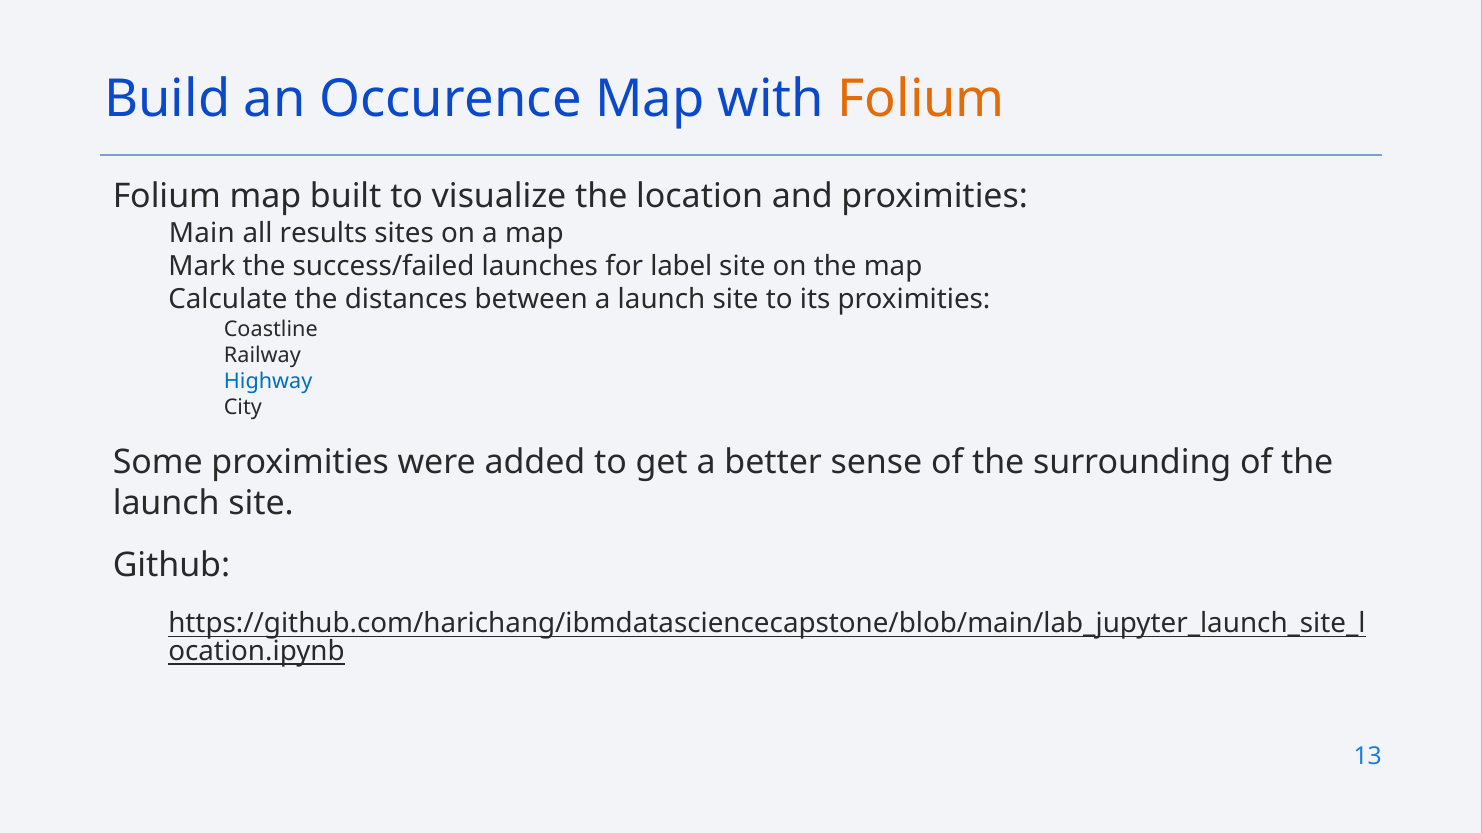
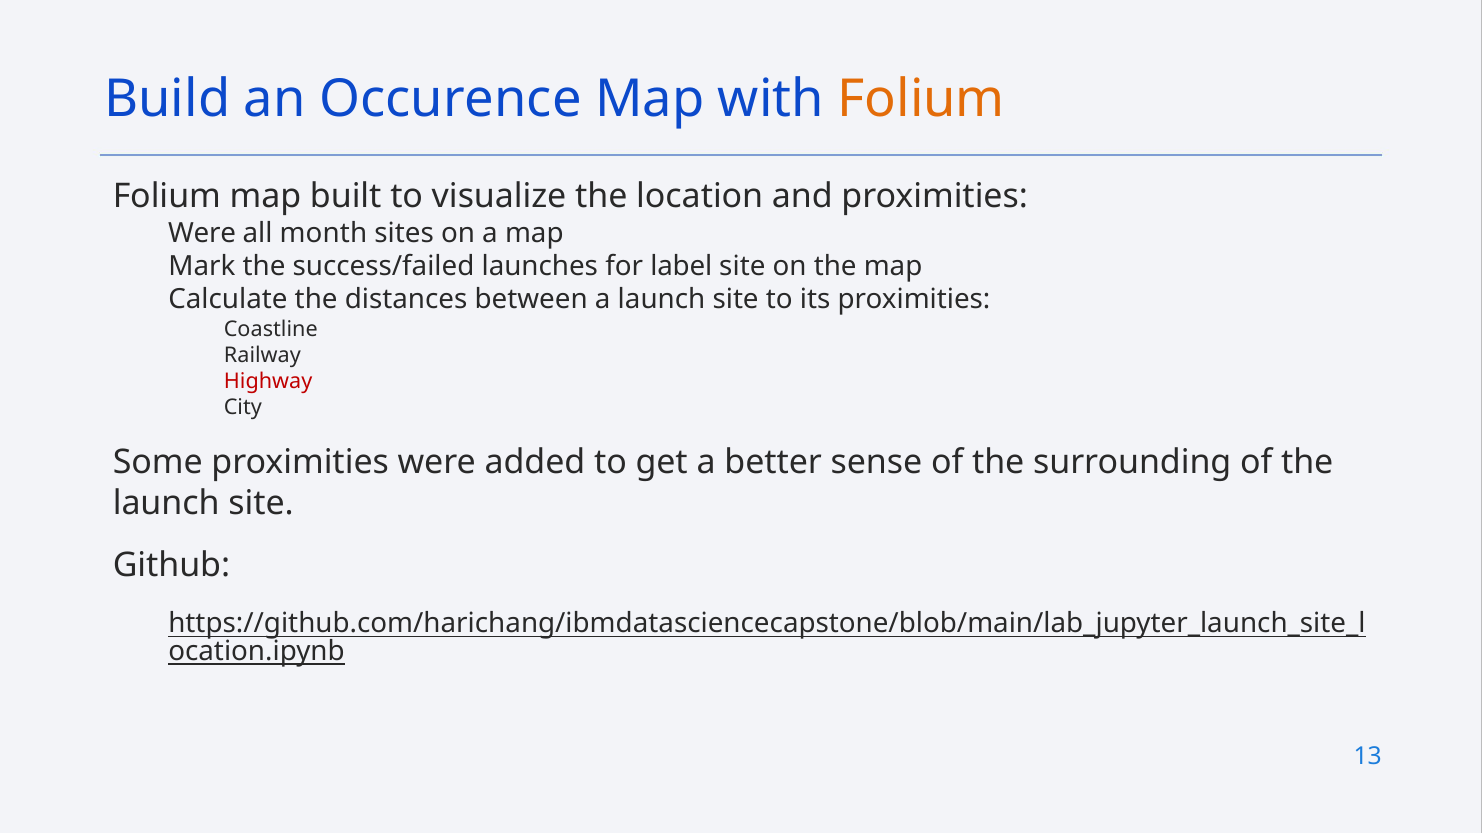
Main at (202, 233): Main -> Were
results: results -> month
Highway colour: blue -> red
